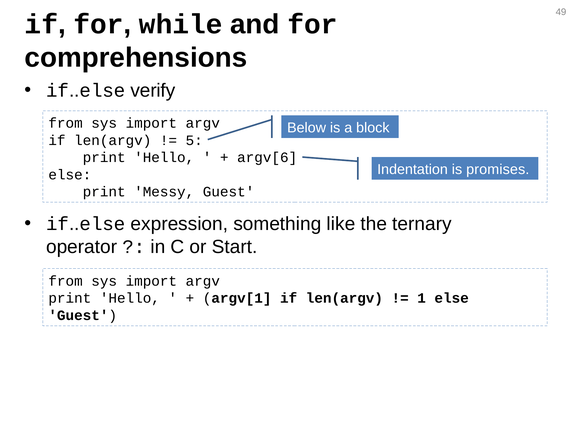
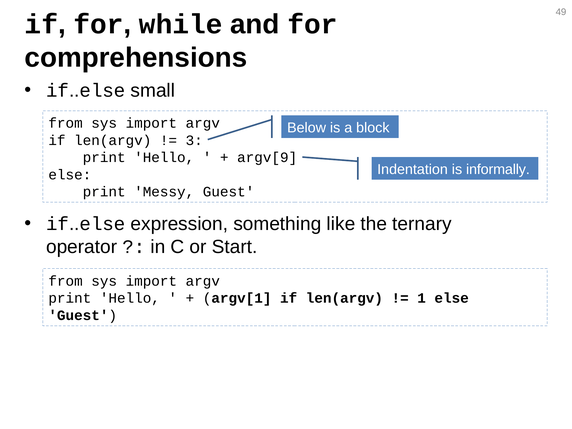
verify: verify -> small
5: 5 -> 3
argv[6: argv[6 -> argv[9
promises: promises -> informally
